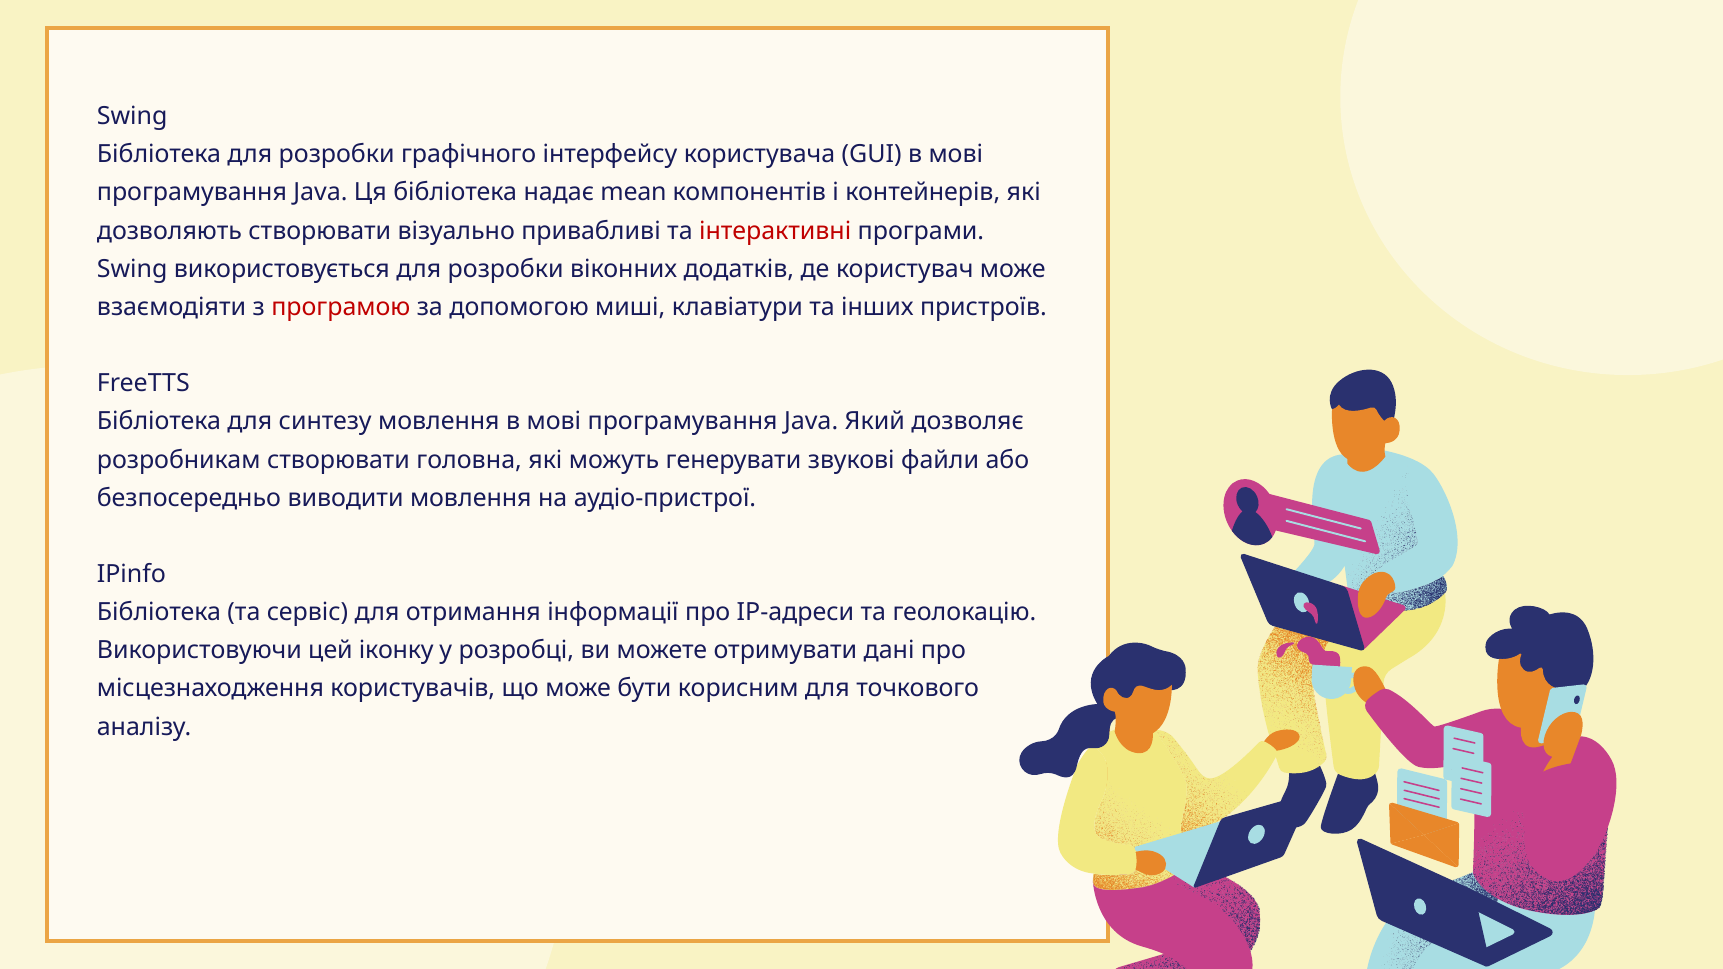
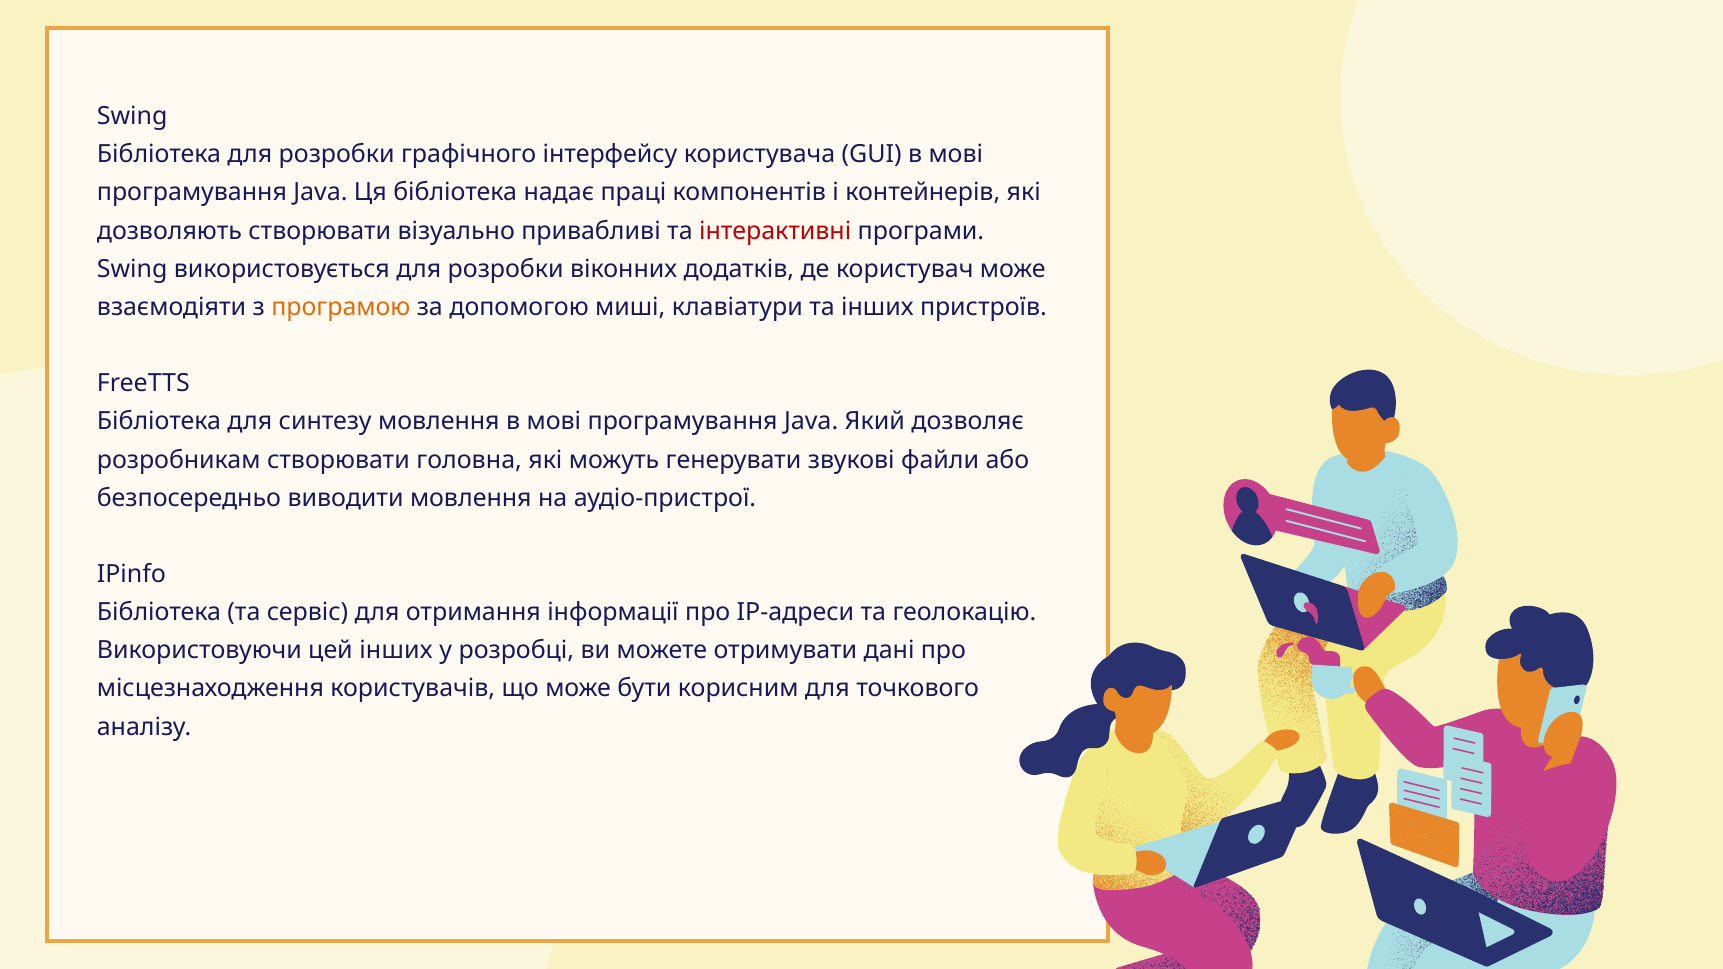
mean: mean -> праці
програмою colour: red -> orange
цей іконку: іконку -> інших
